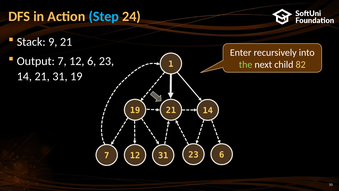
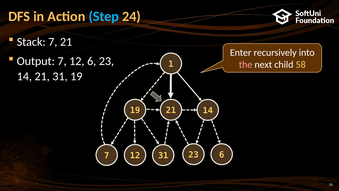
Stack 9: 9 -> 7
the colour: light green -> pink
82: 82 -> 58
